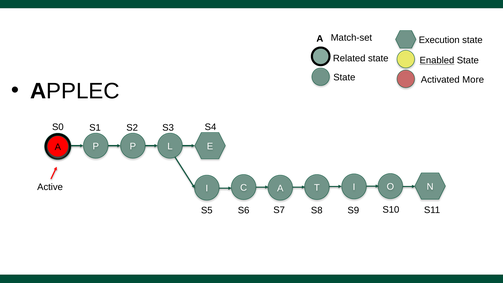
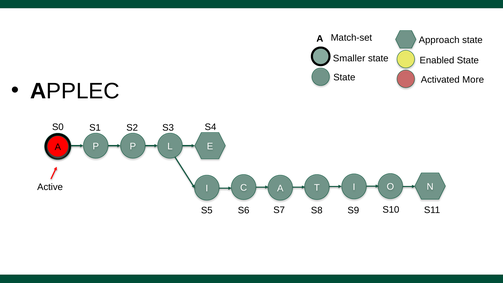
Execution: Execution -> Approach
Related: Related -> Smaller
Enabled underline: present -> none
